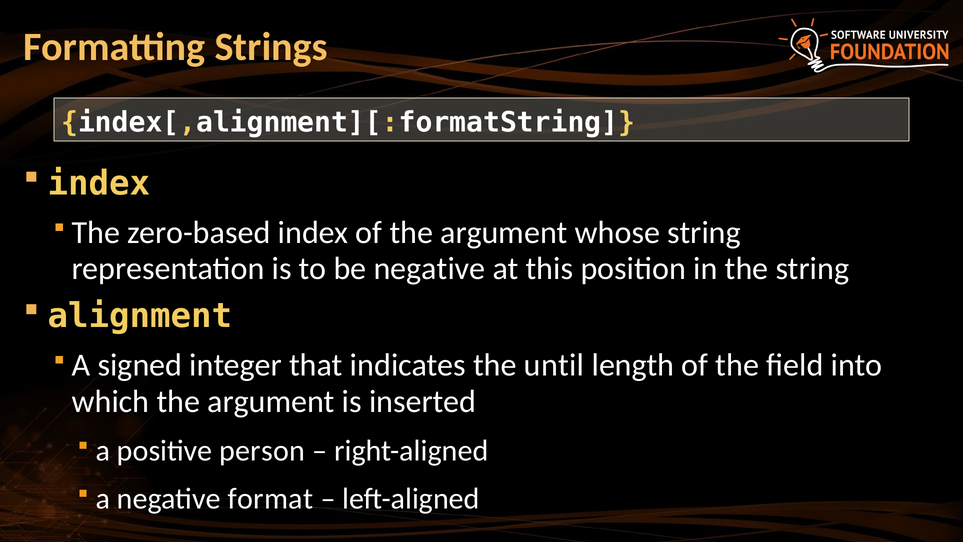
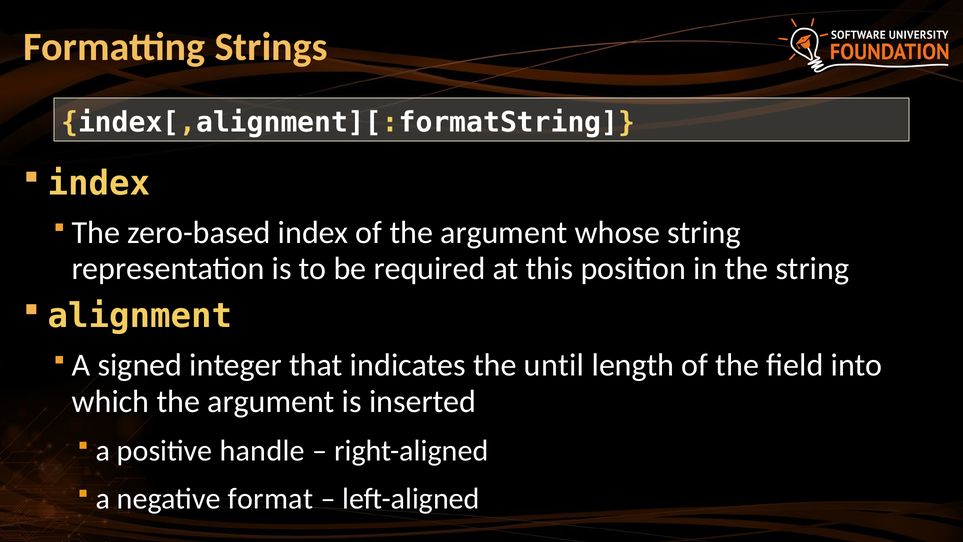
be negative: negative -> required
person: person -> handle
